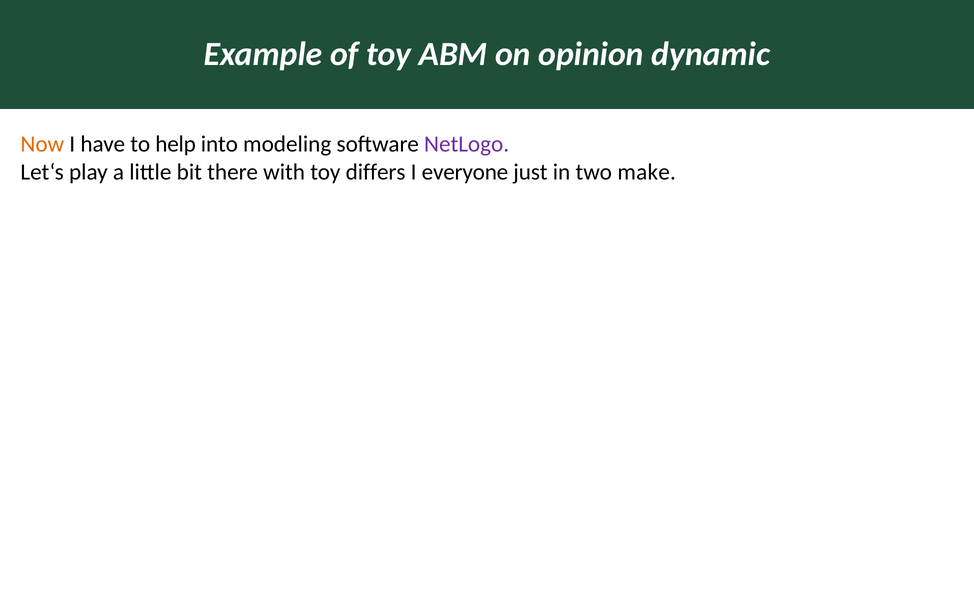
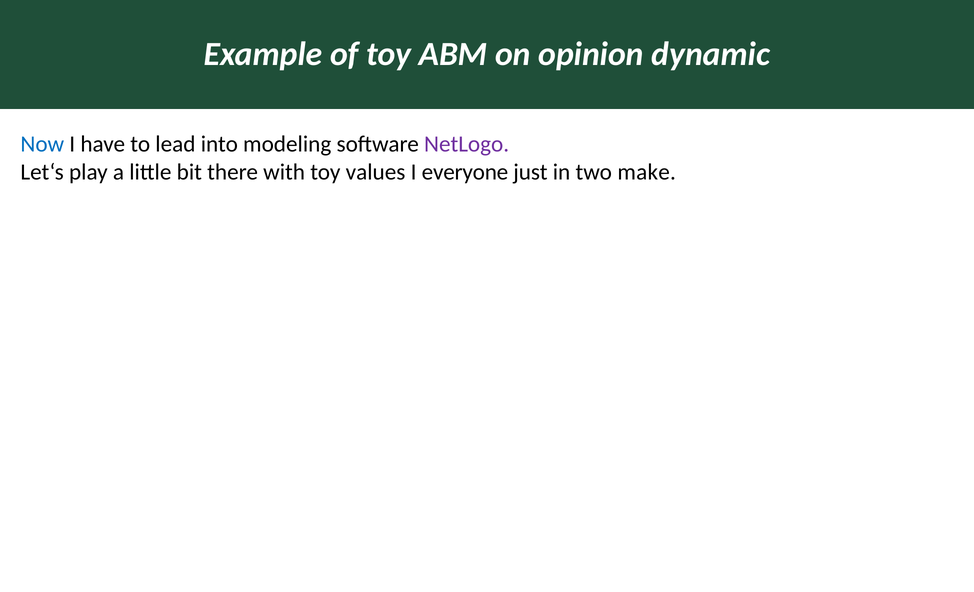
Now colour: orange -> blue
help: help -> lead
differs: differs -> values
